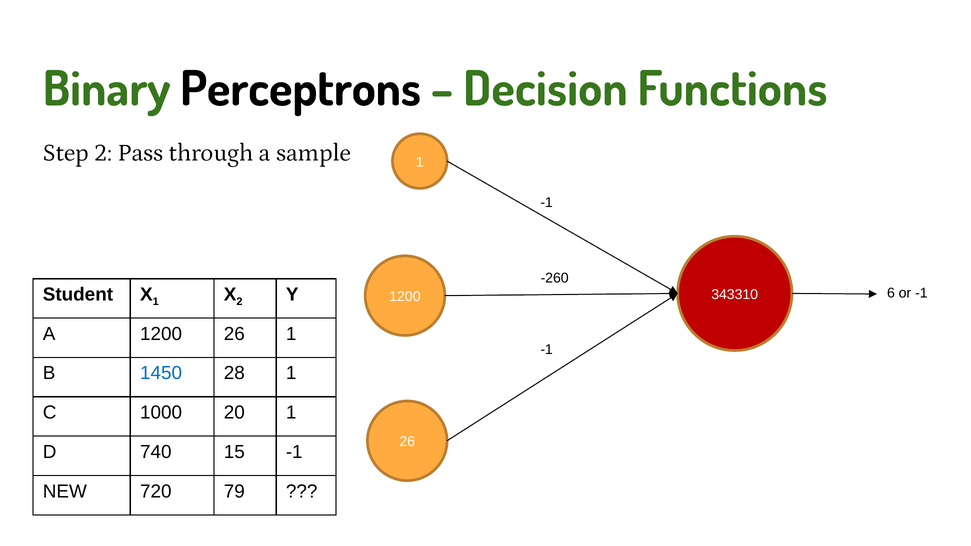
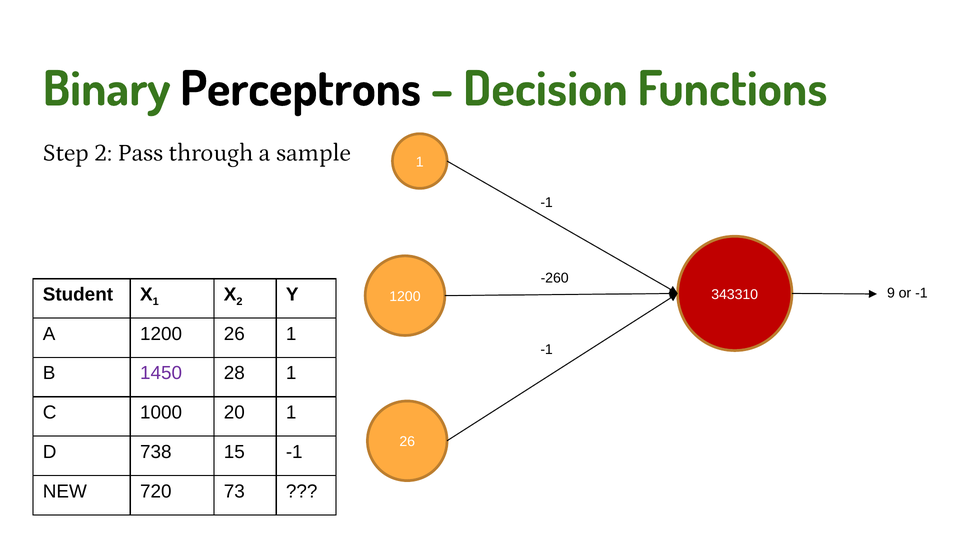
6: 6 -> 9
1450 colour: blue -> purple
740: 740 -> 738
79: 79 -> 73
